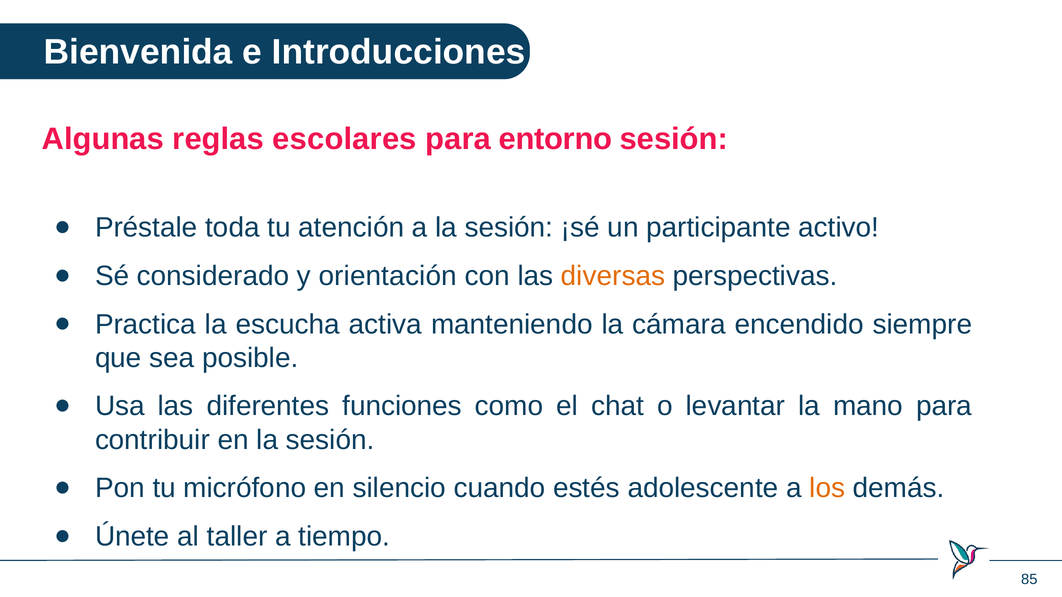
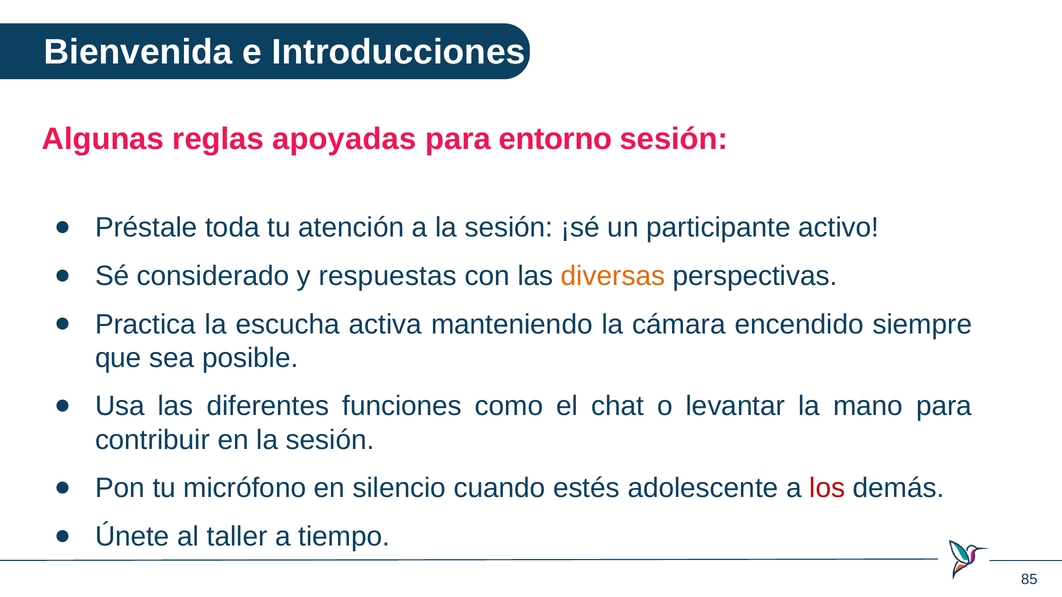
escolares: escolares -> apoyadas
orientación: orientación -> respuestas
los colour: orange -> red
